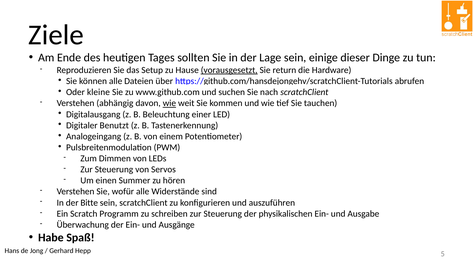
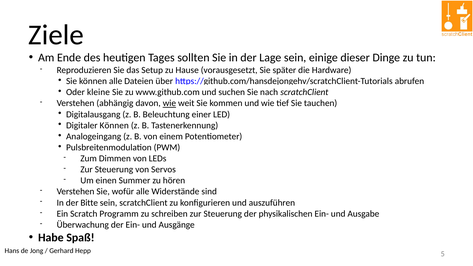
vorausgesetzt underline: present -> none
return: return -> später
Digitaler Benutzt: Benutzt -> Können
